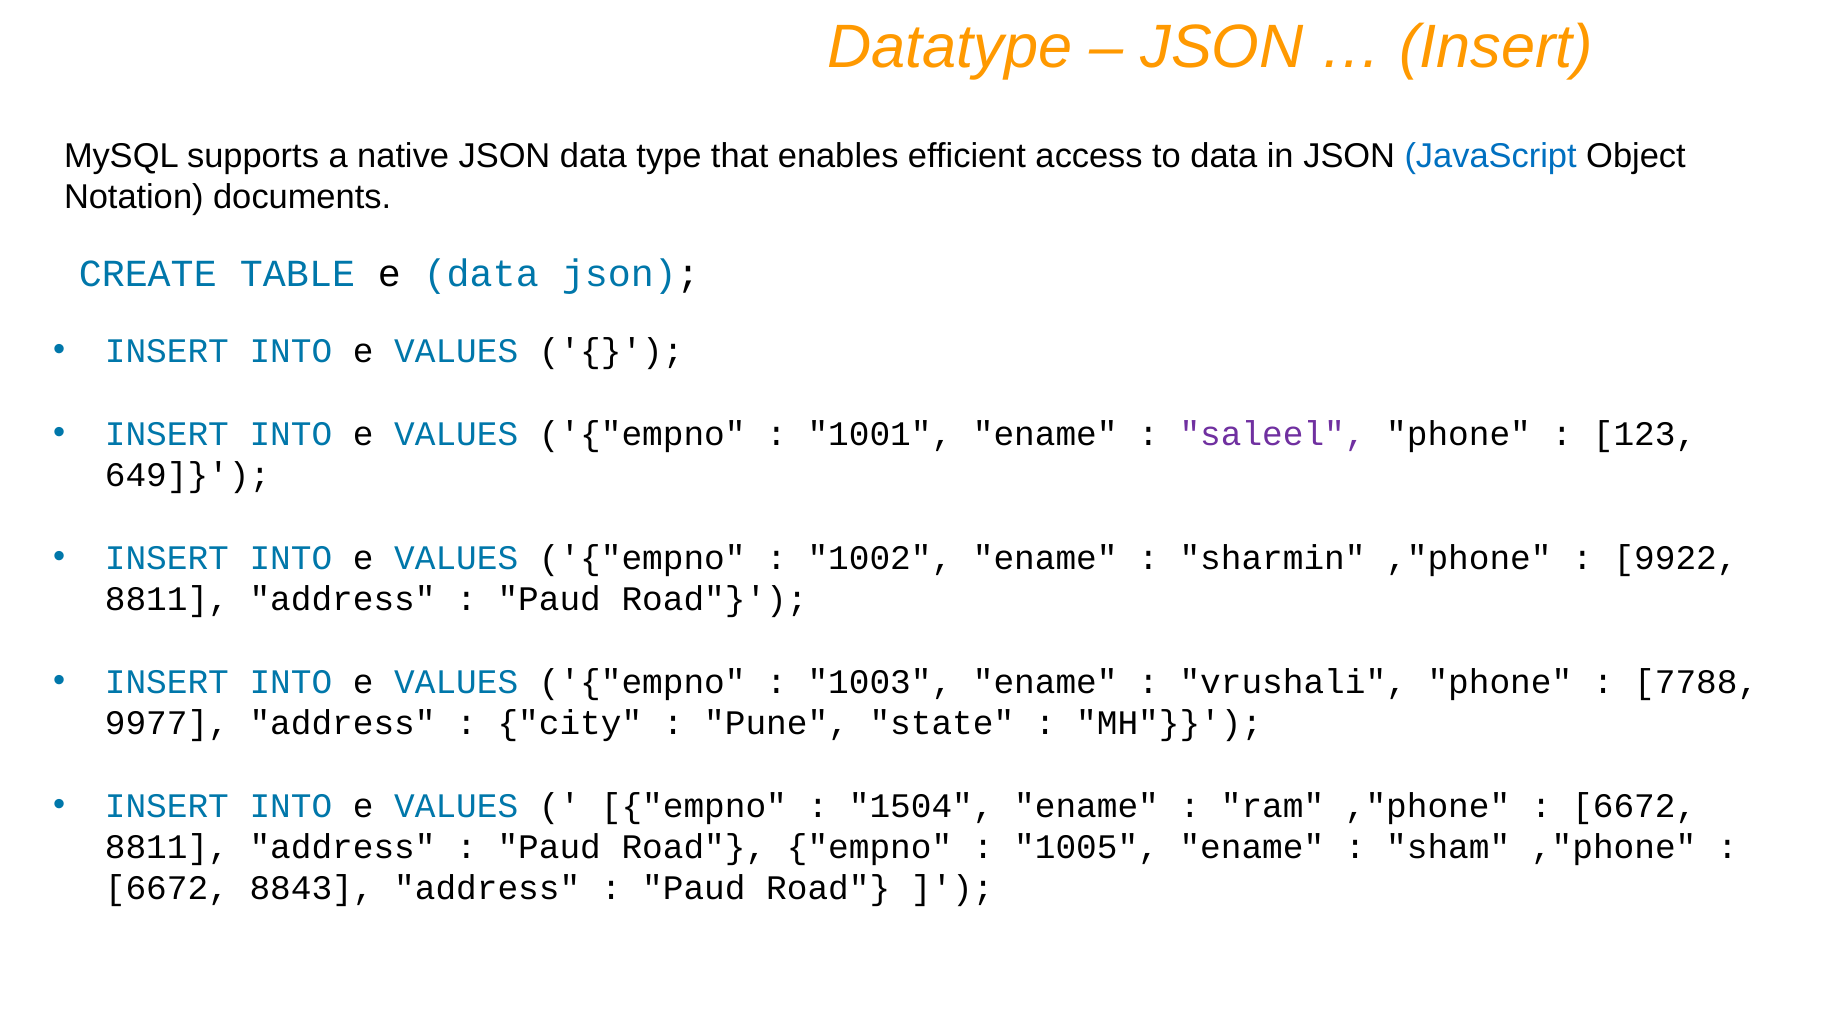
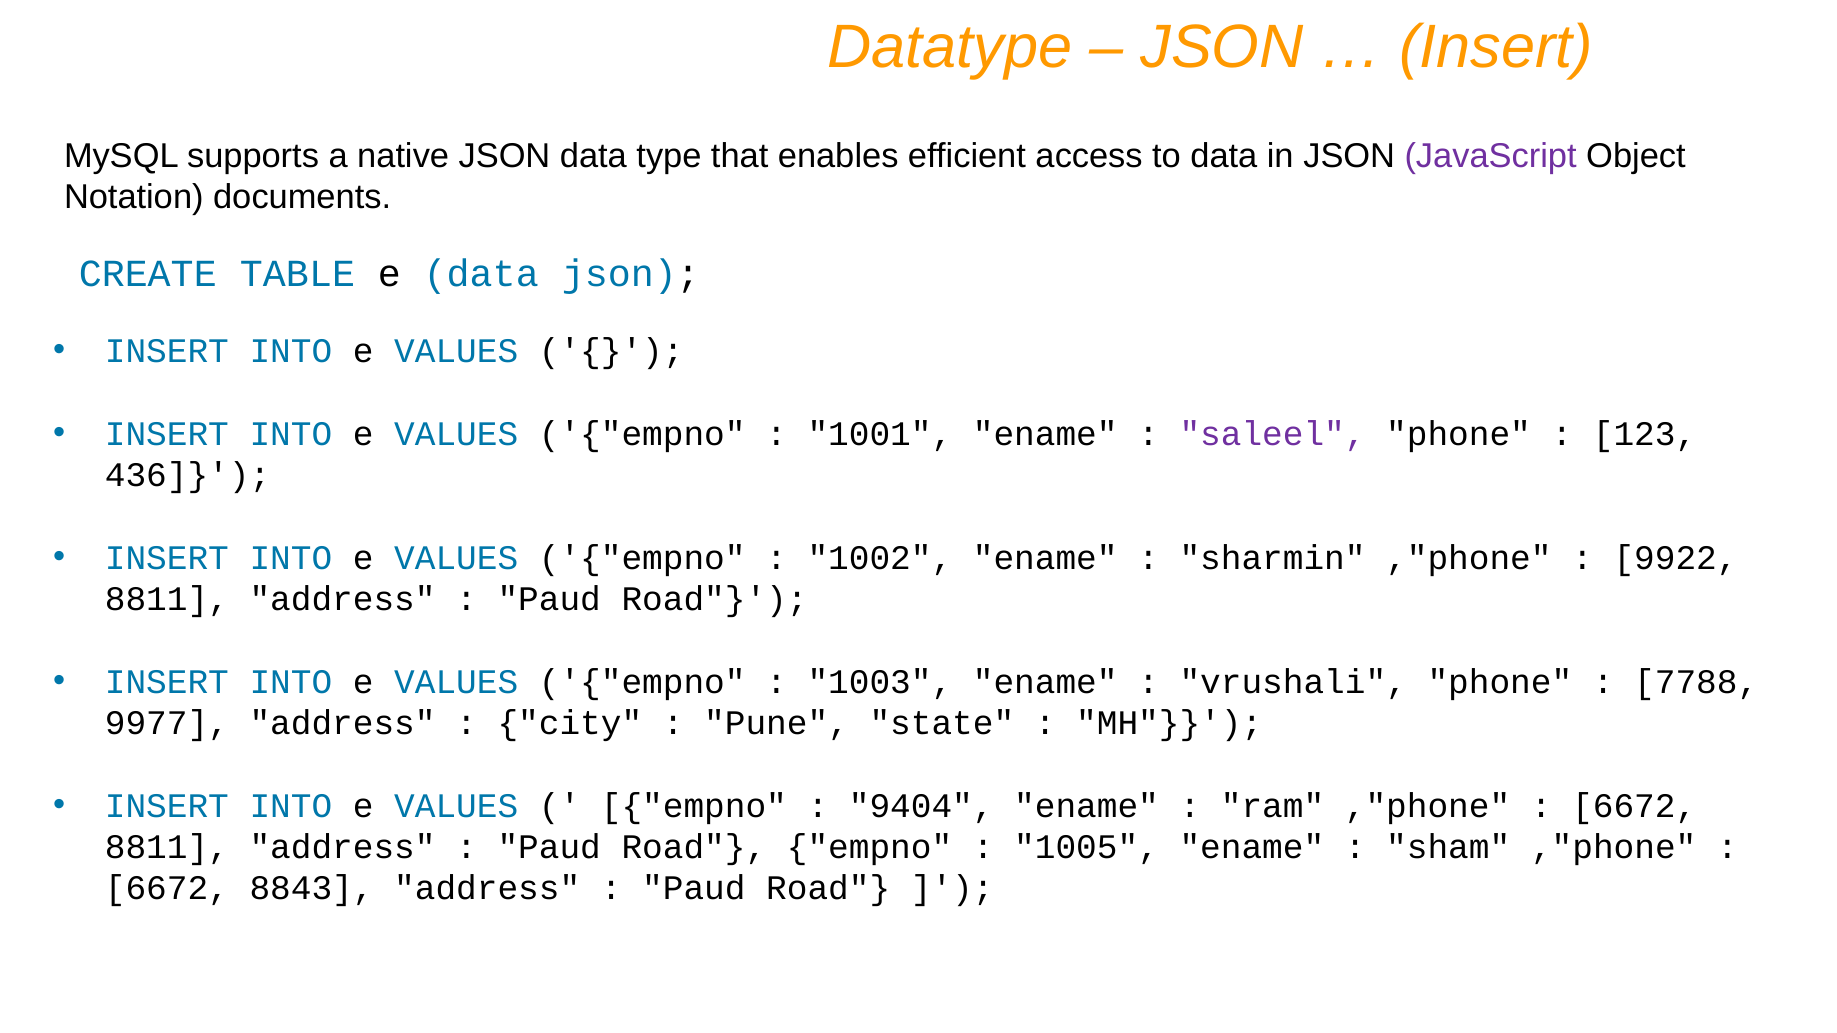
JavaScript colour: blue -> purple
649: 649 -> 436
1504: 1504 -> 9404
